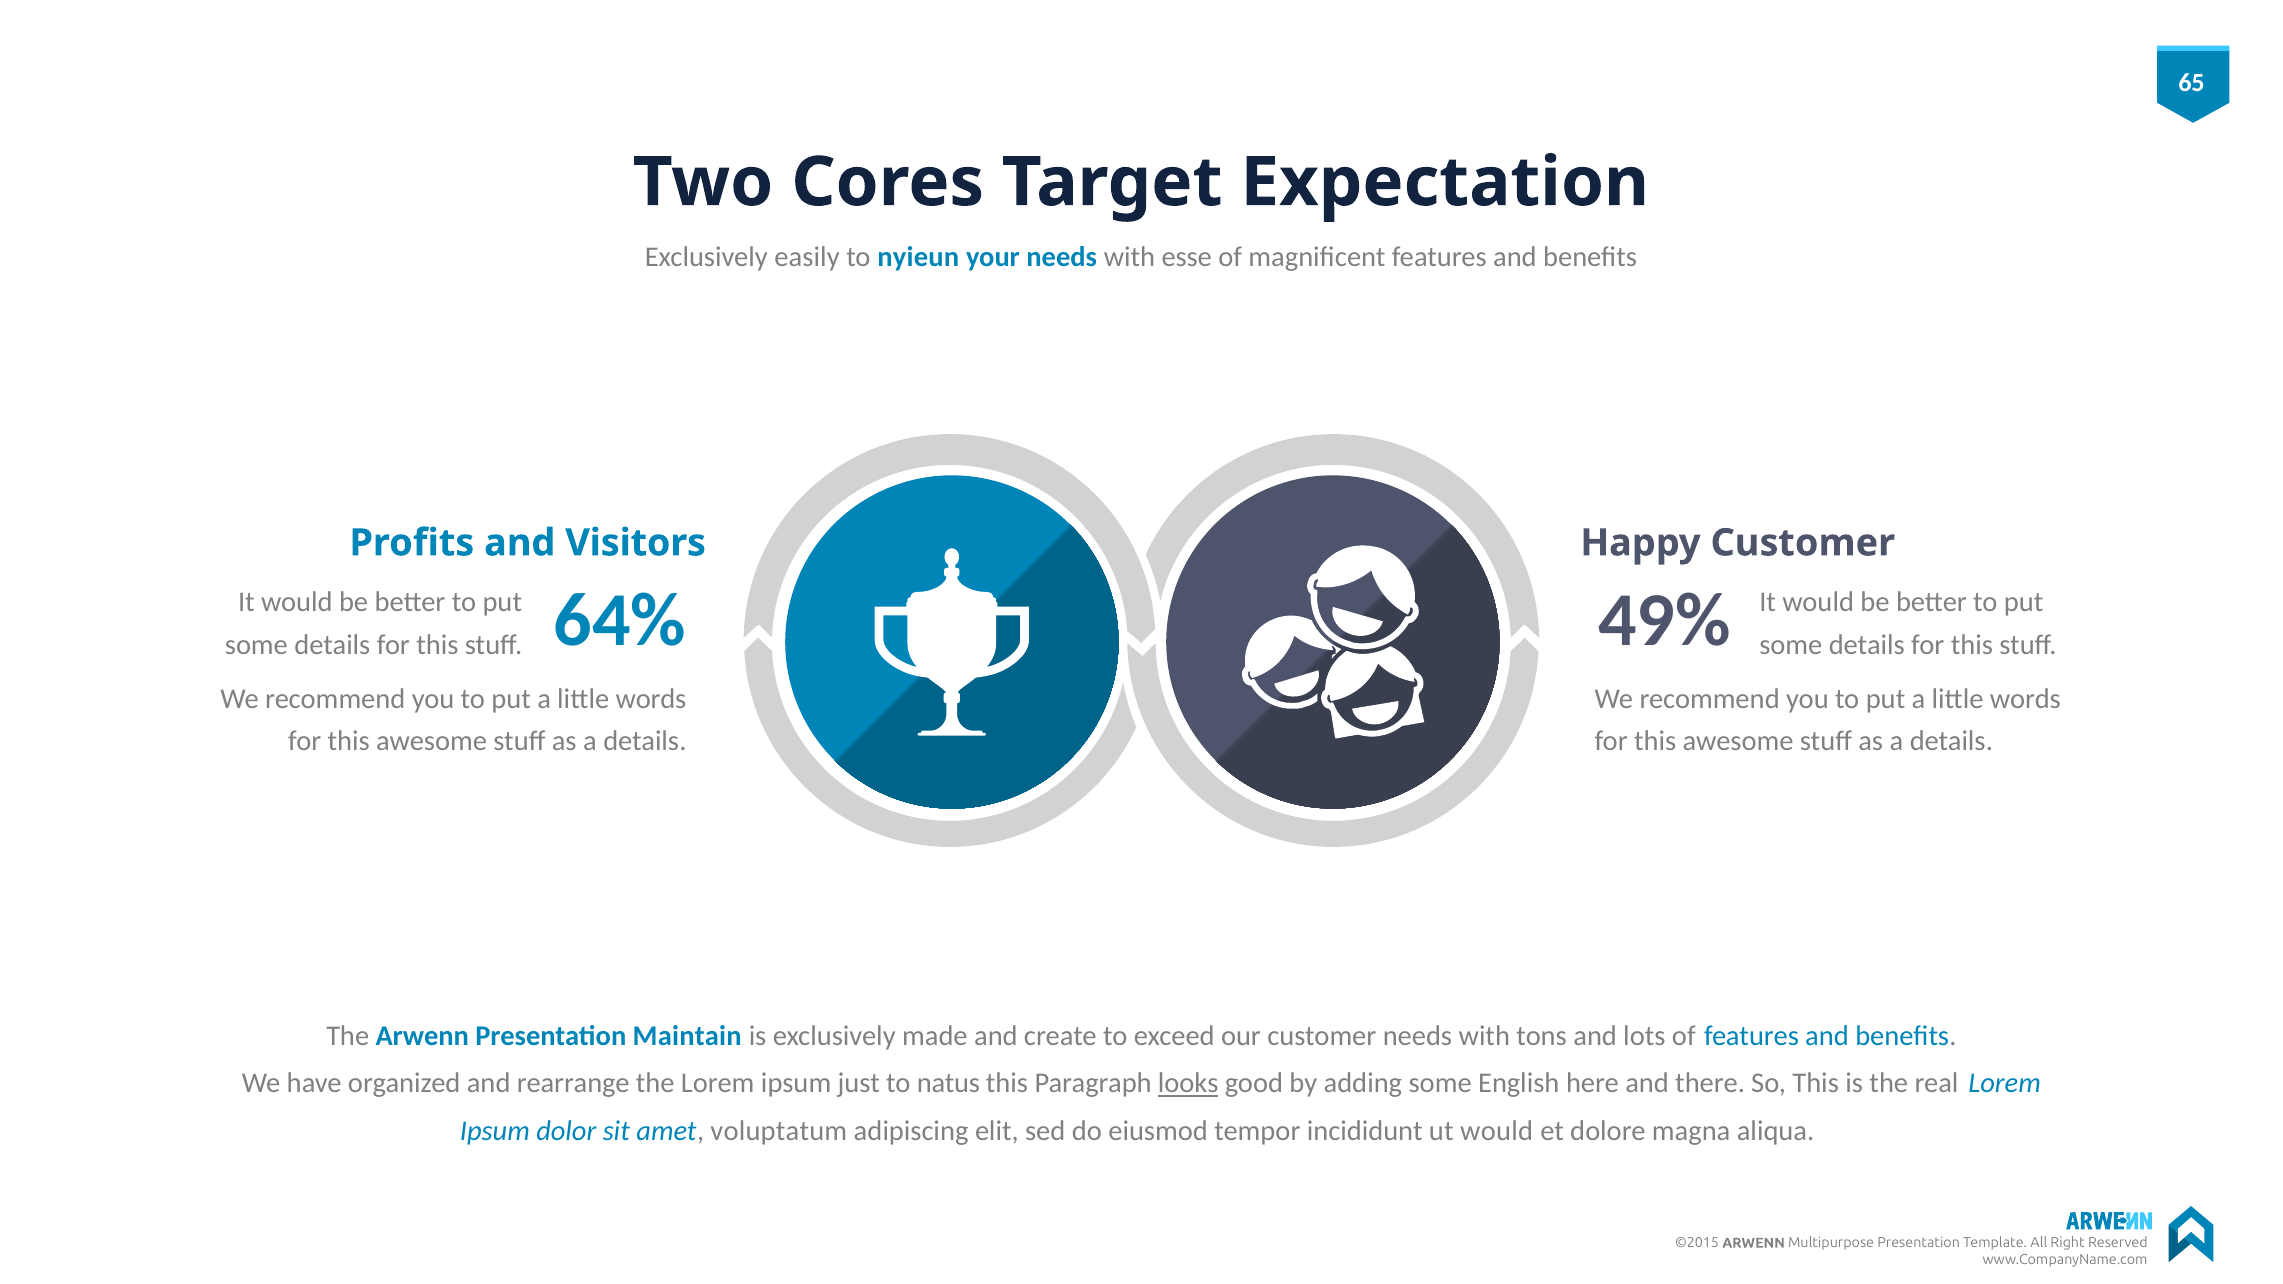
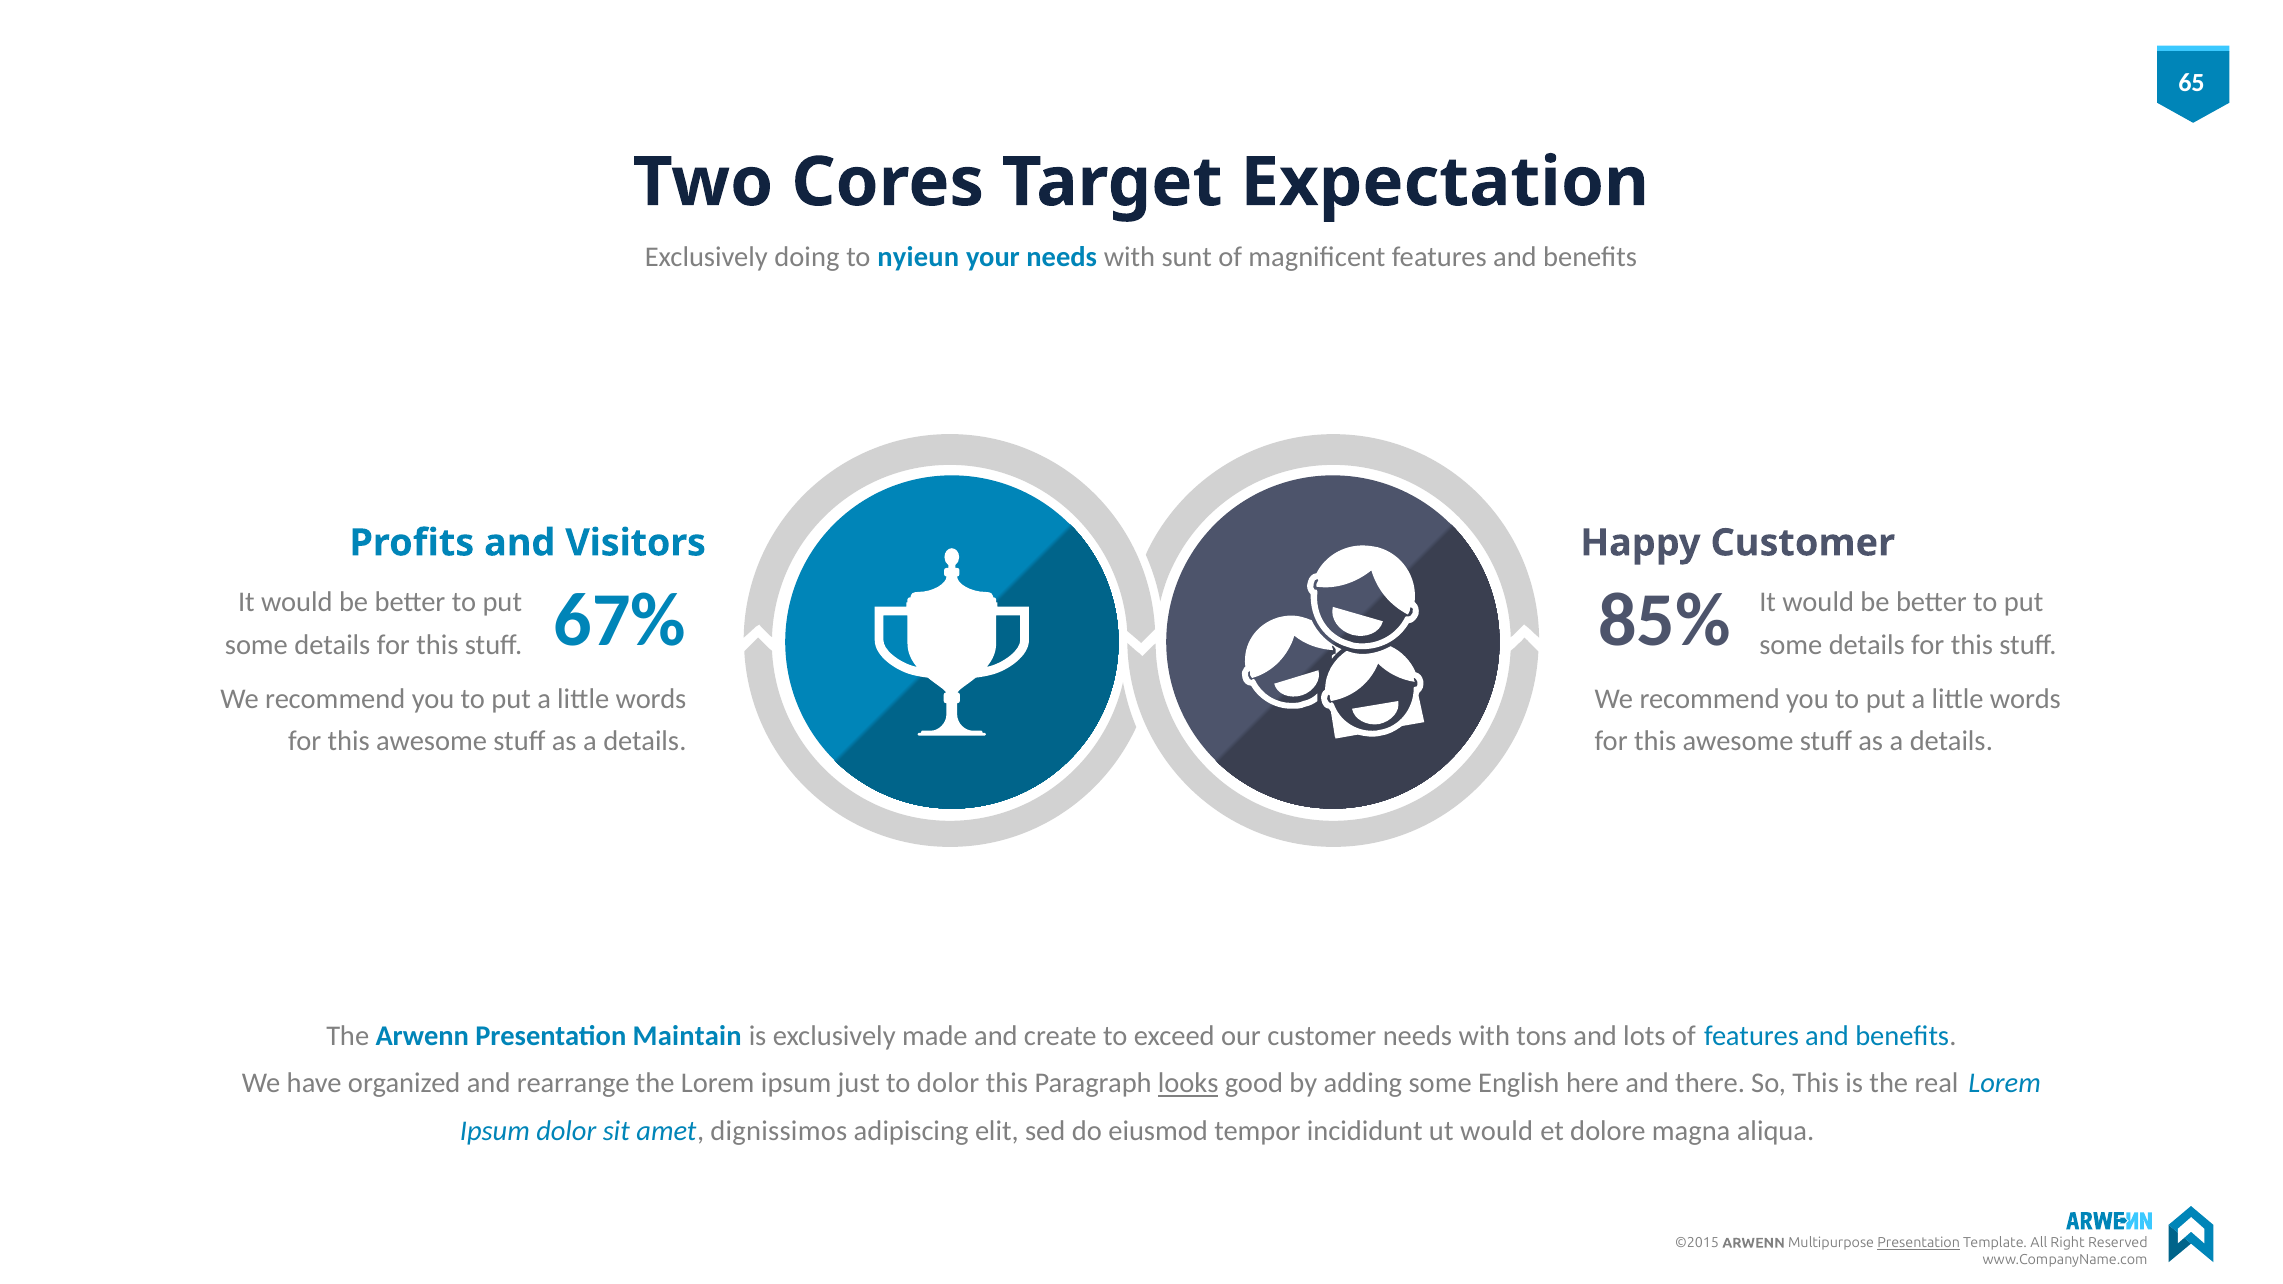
easily: easily -> doing
esse: esse -> sunt
64%: 64% -> 67%
49%: 49% -> 85%
to natus: natus -> dolor
voluptatum: voluptatum -> dignissimos
Presentation at (1919, 1243) underline: none -> present
